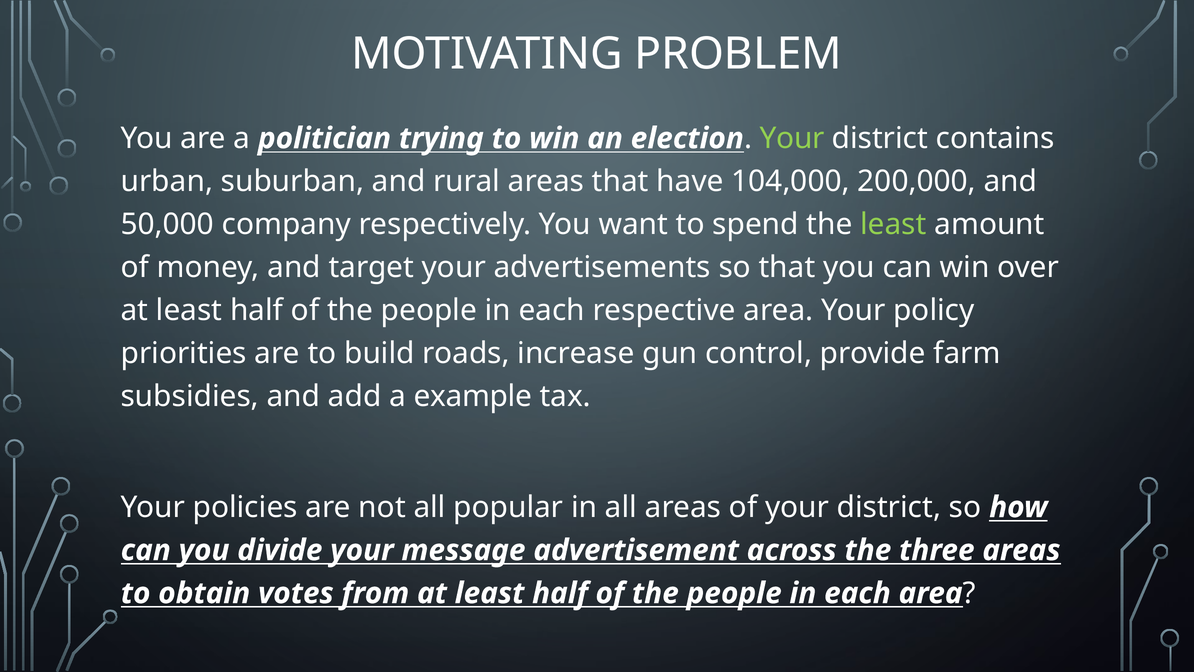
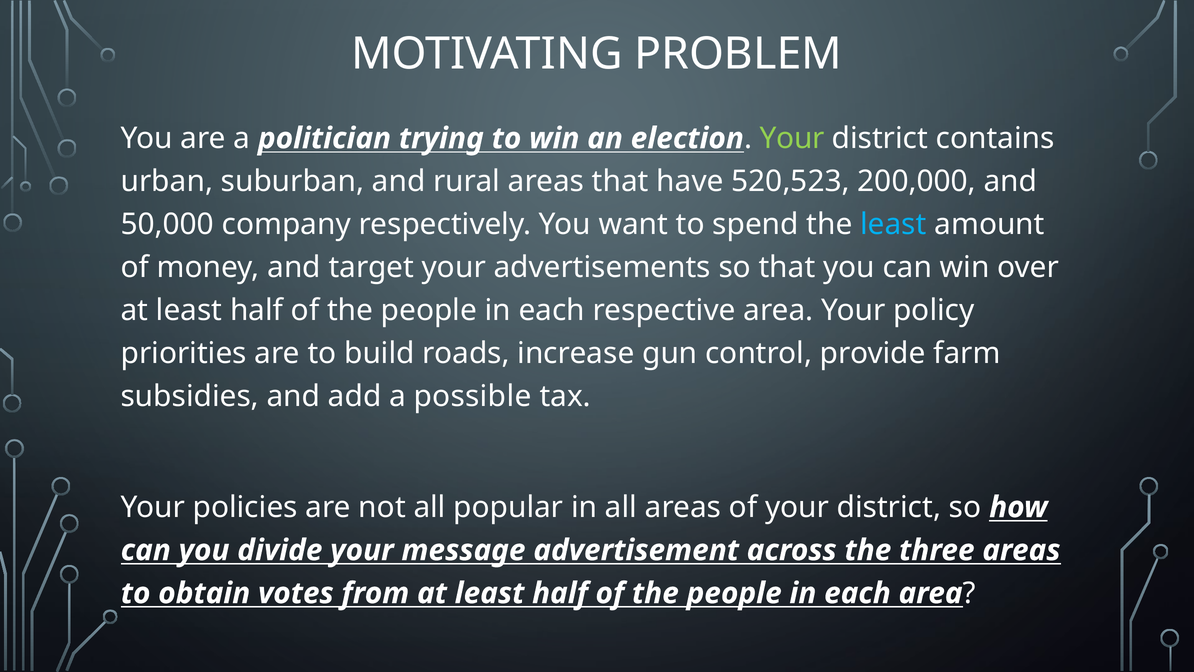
104,000: 104,000 -> 520,523
least at (893, 224) colour: light green -> light blue
example: example -> possible
